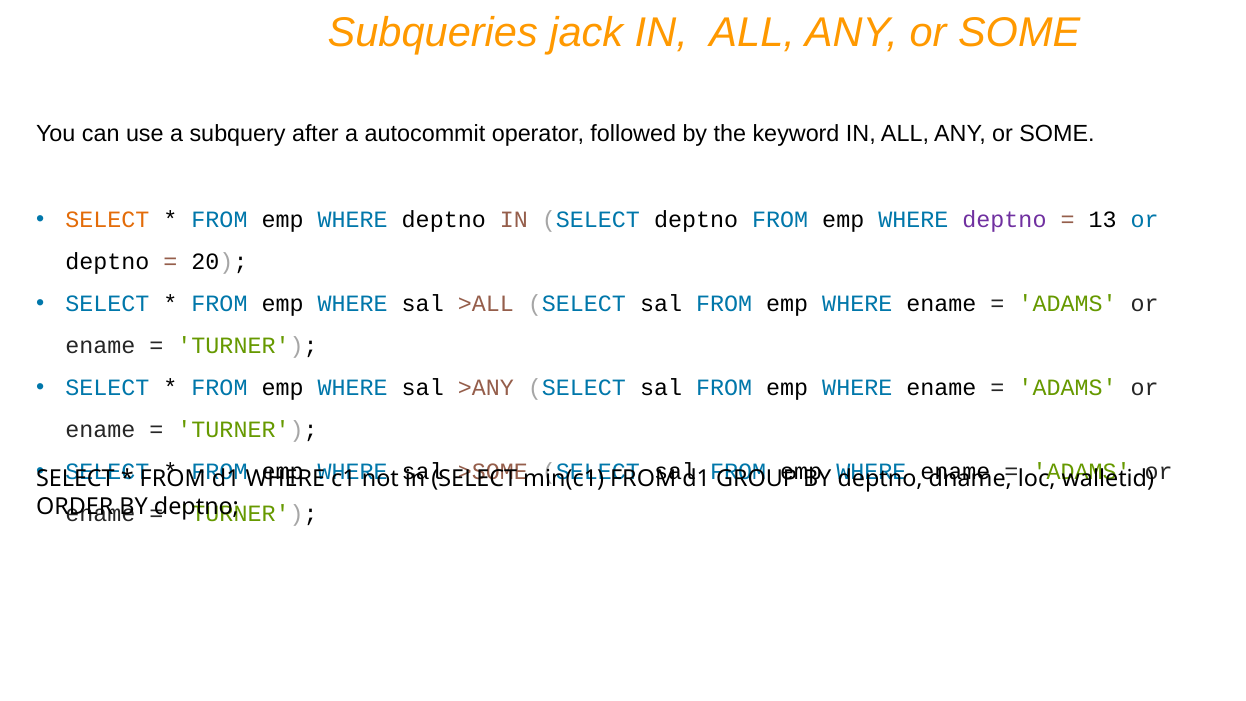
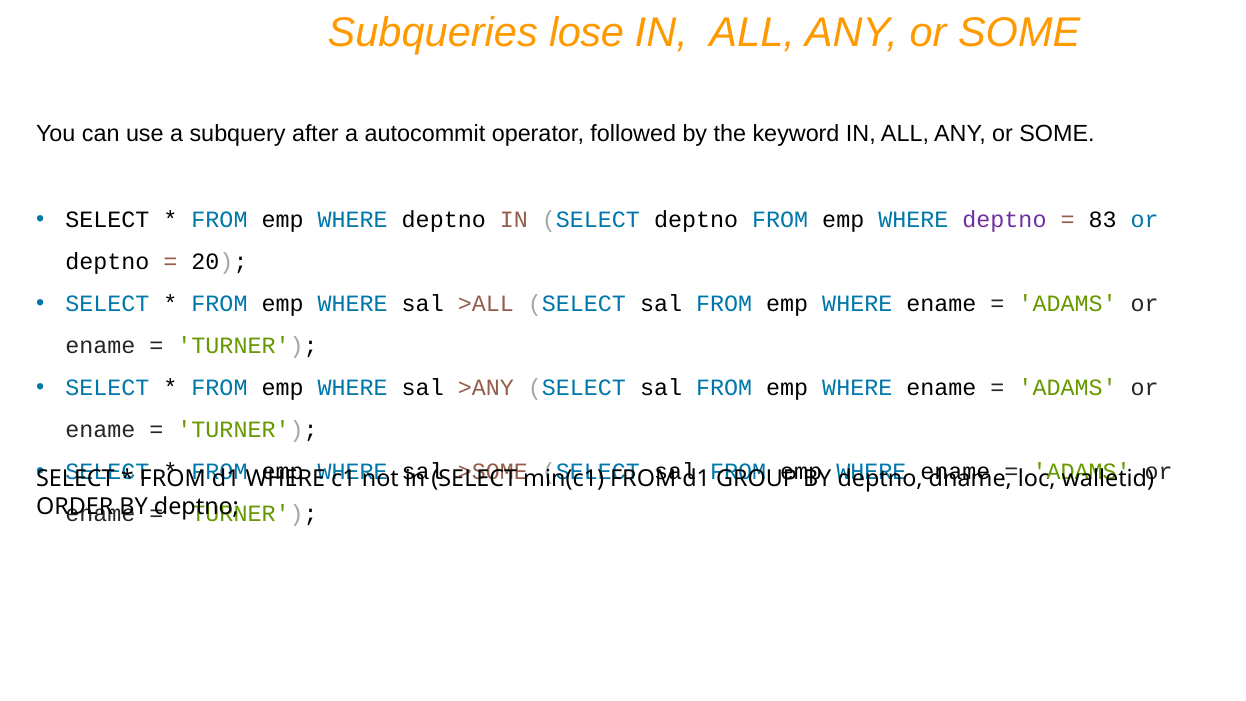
jack: jack -> lose
SELECT at (107, 220) colour: orange -> black
13: 13 -> 83
